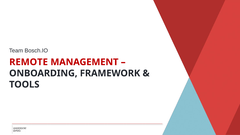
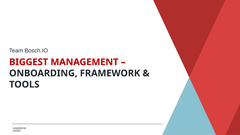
REMOTE: REMOTE -> BIGGEST
